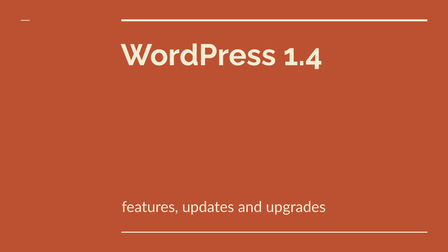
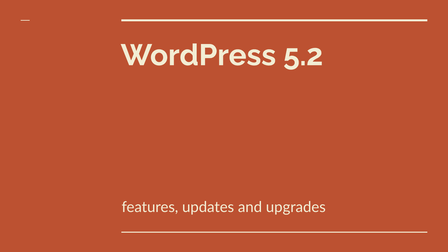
1.4: 1.4 -> 5.2
